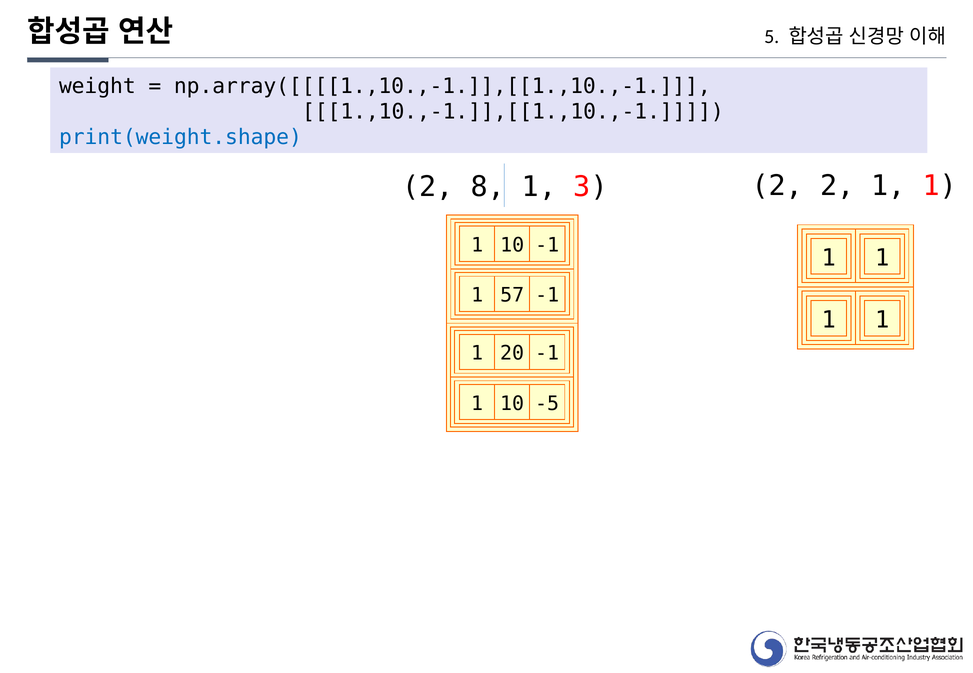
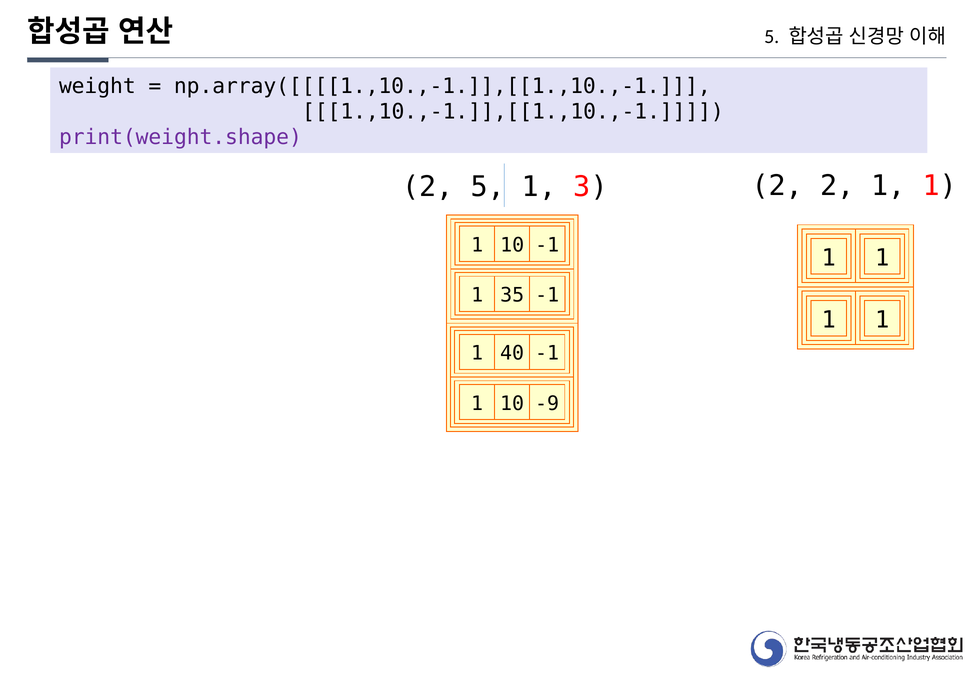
print(weight.shape colour: blue -> purple
2 8: 8 -> 5
57: 57 -> 35
20: 20 -> 40
-5: -5 -> -9
